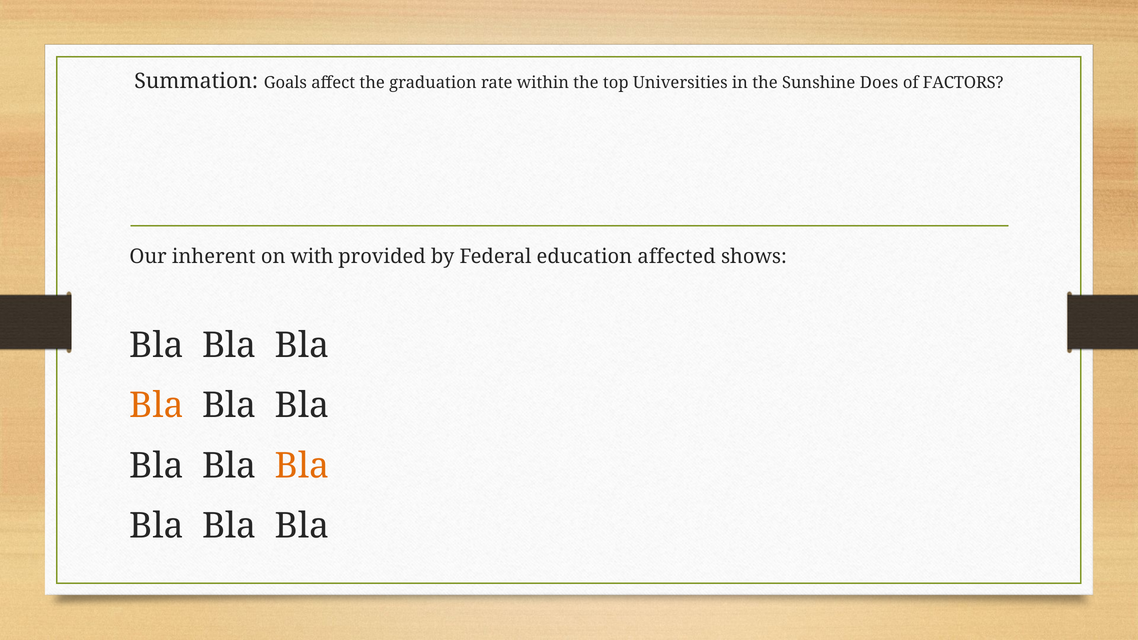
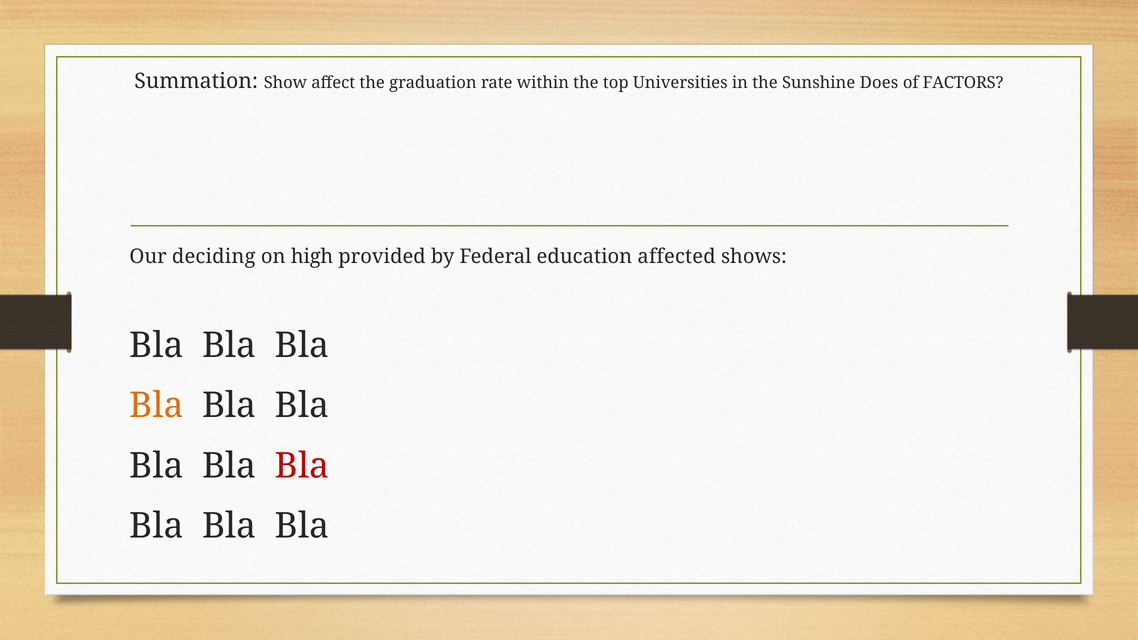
Goals: Goals -> Show
inherent: inherent -> deciding
with: with -> high
Bla at (302, 466) colour: orange -> red
